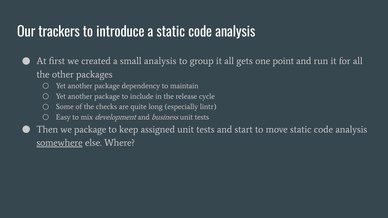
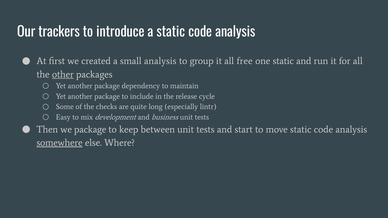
gets: gets -> free
one point: point -> static
other underline: none -> present
assigned: assigned -> between
